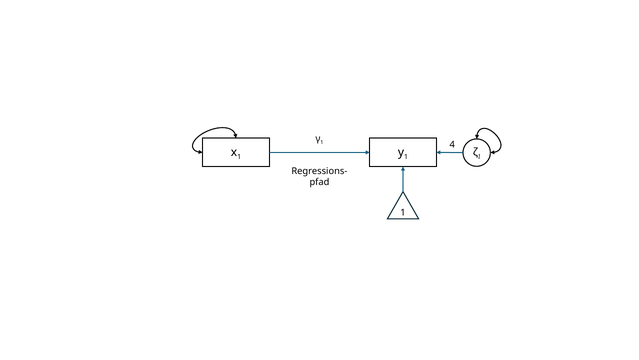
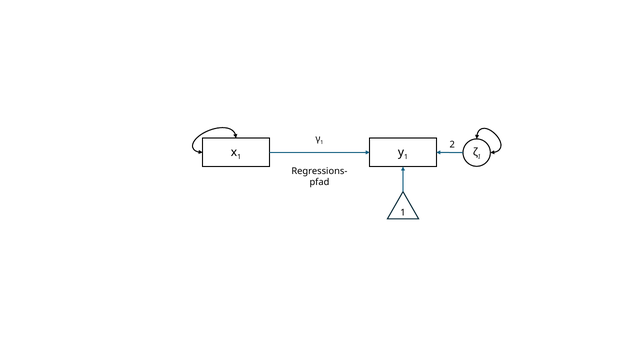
4: 4 -> 2
